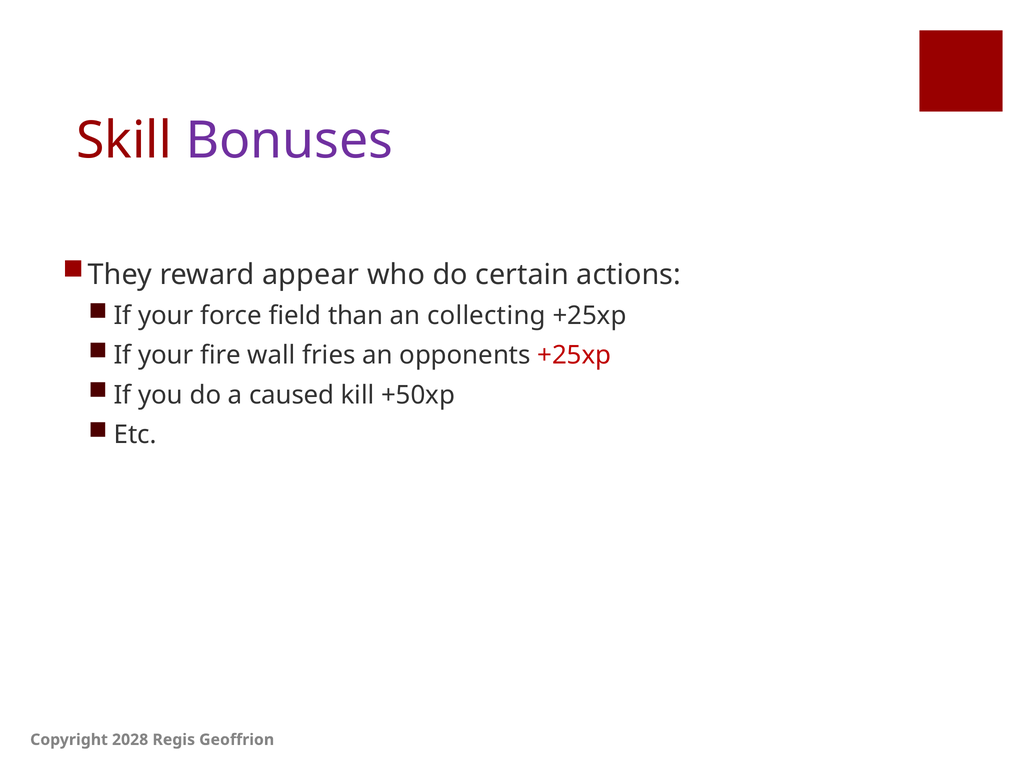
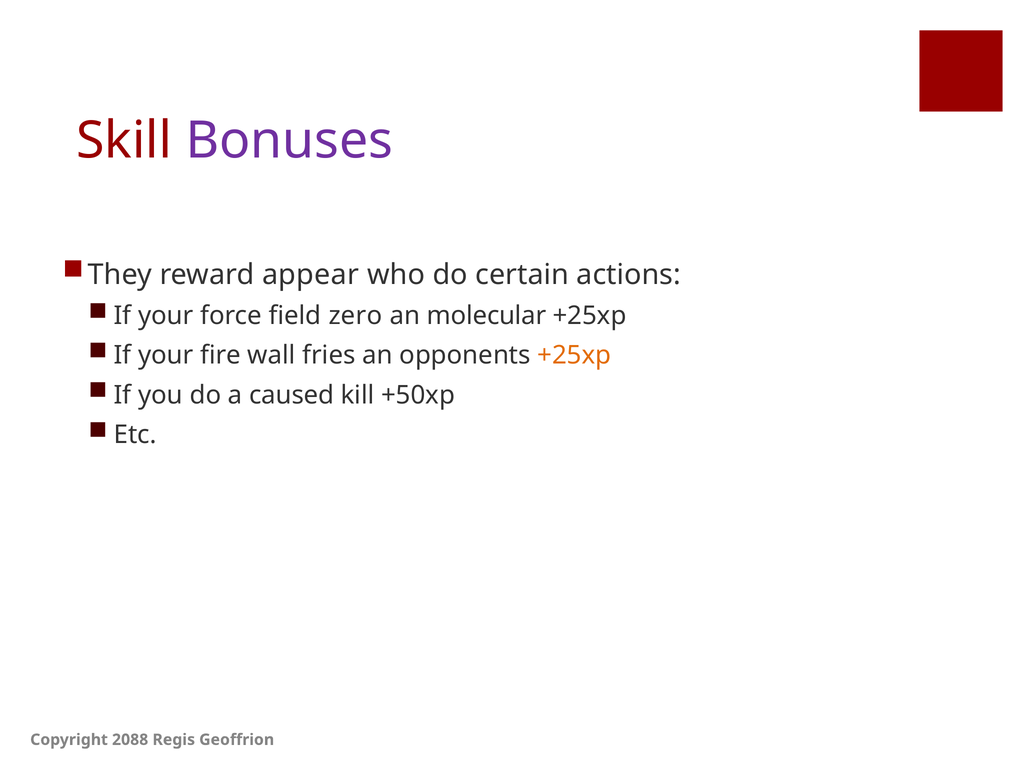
than: than -> zero
collecting: collecting -> molecular
+25xp at (574, 356) colour: red -> orange
2028: 2028 -> 2088
